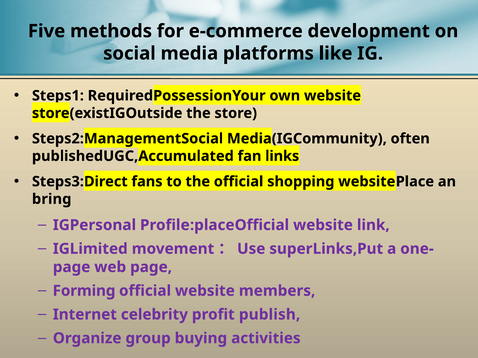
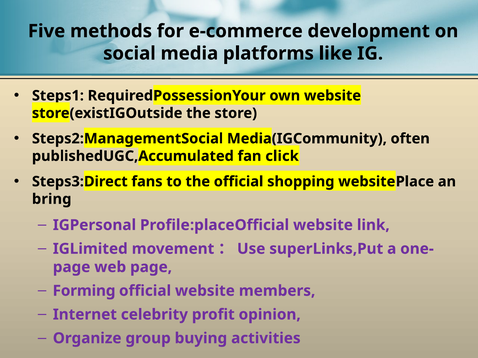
links: links -> click
publish: publish -> opinion
